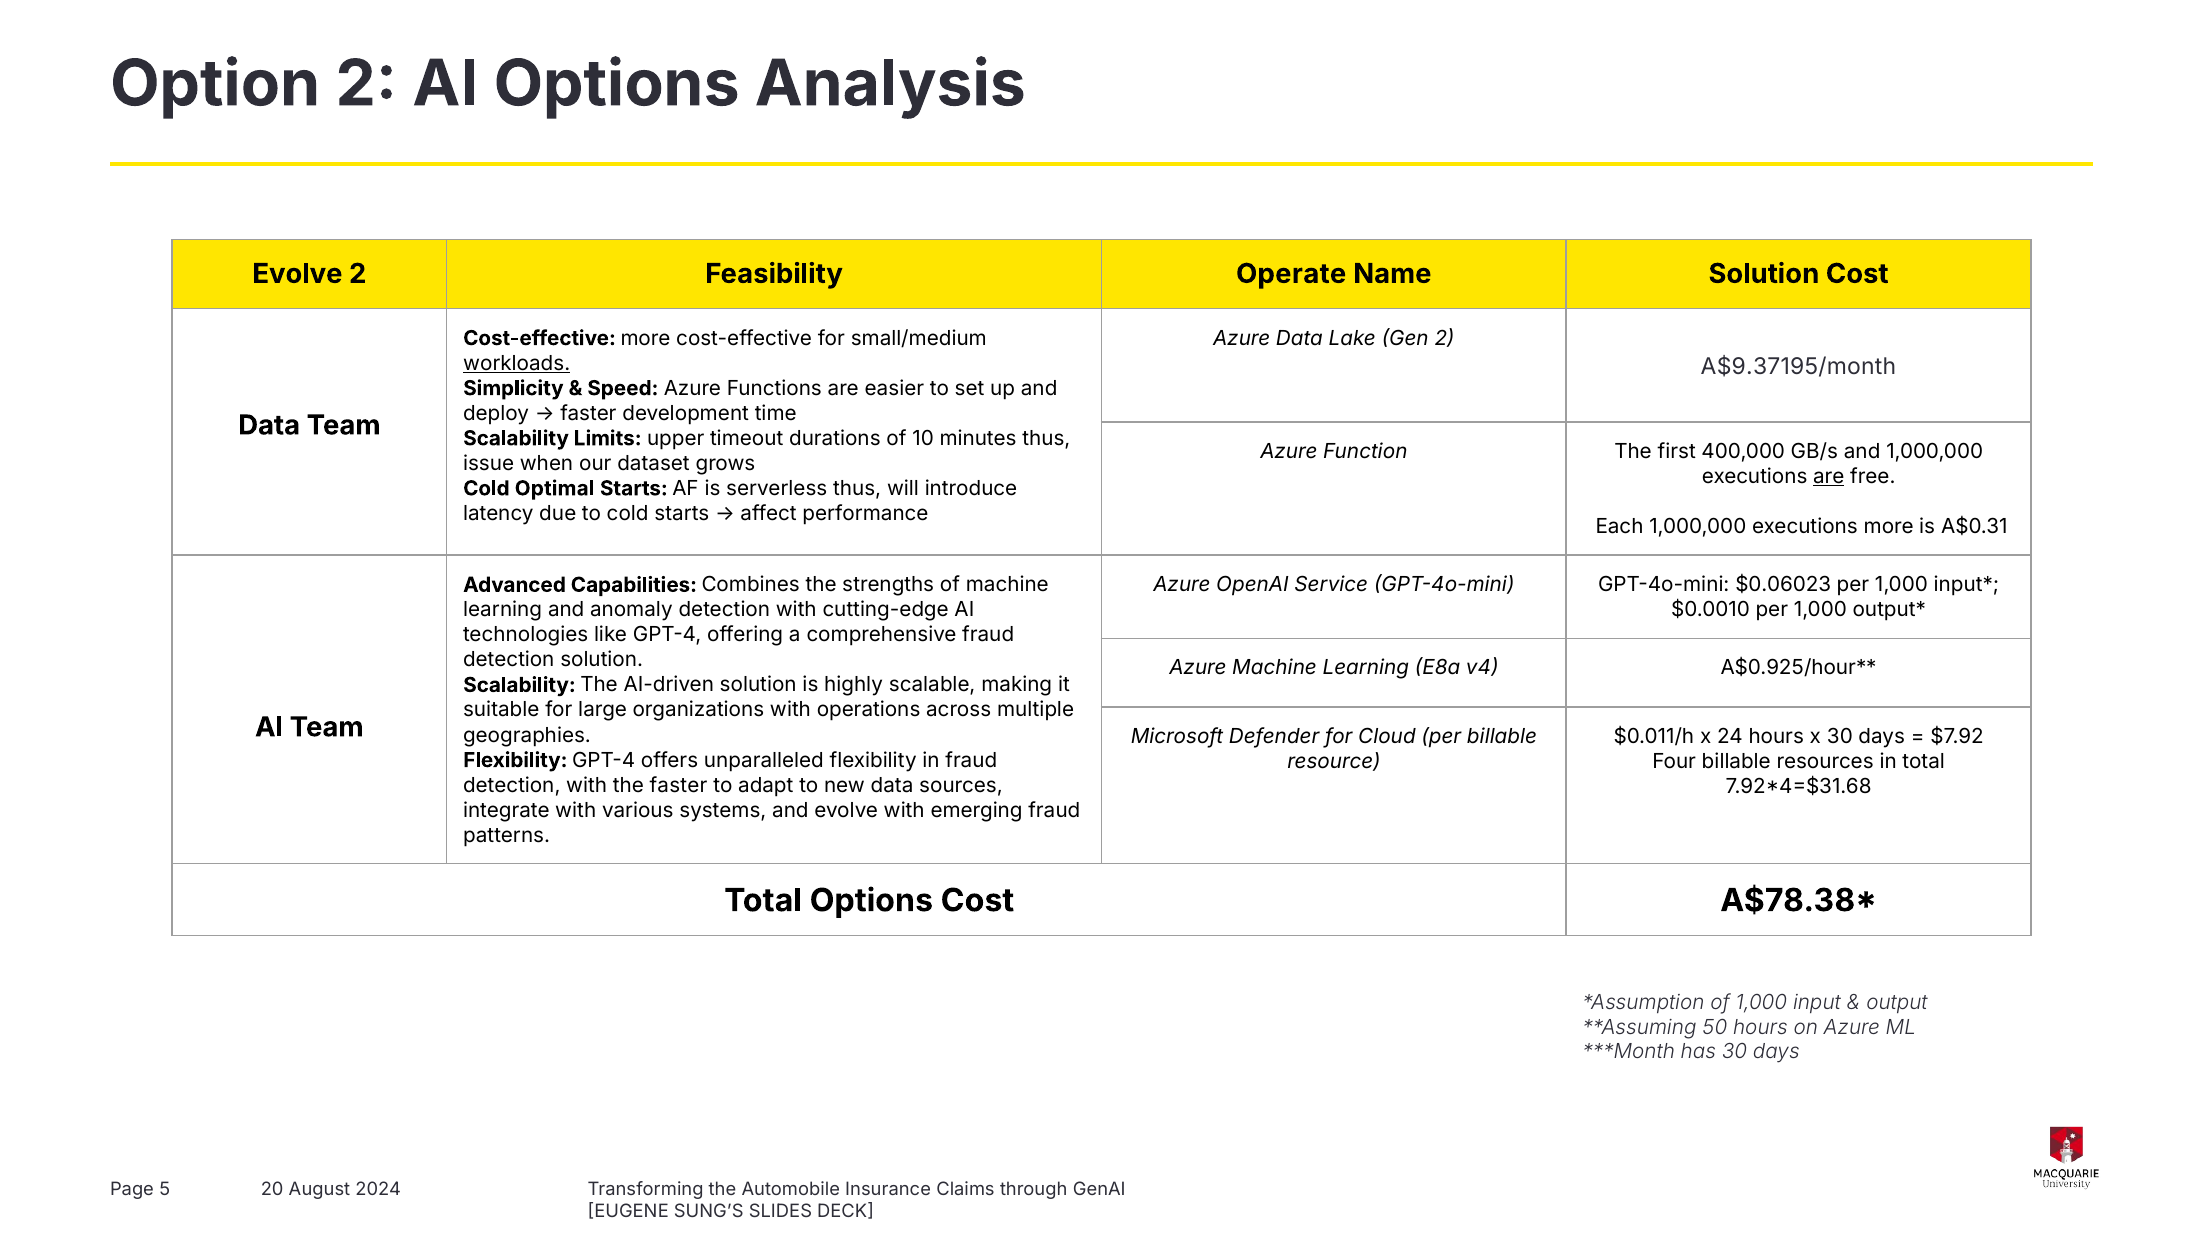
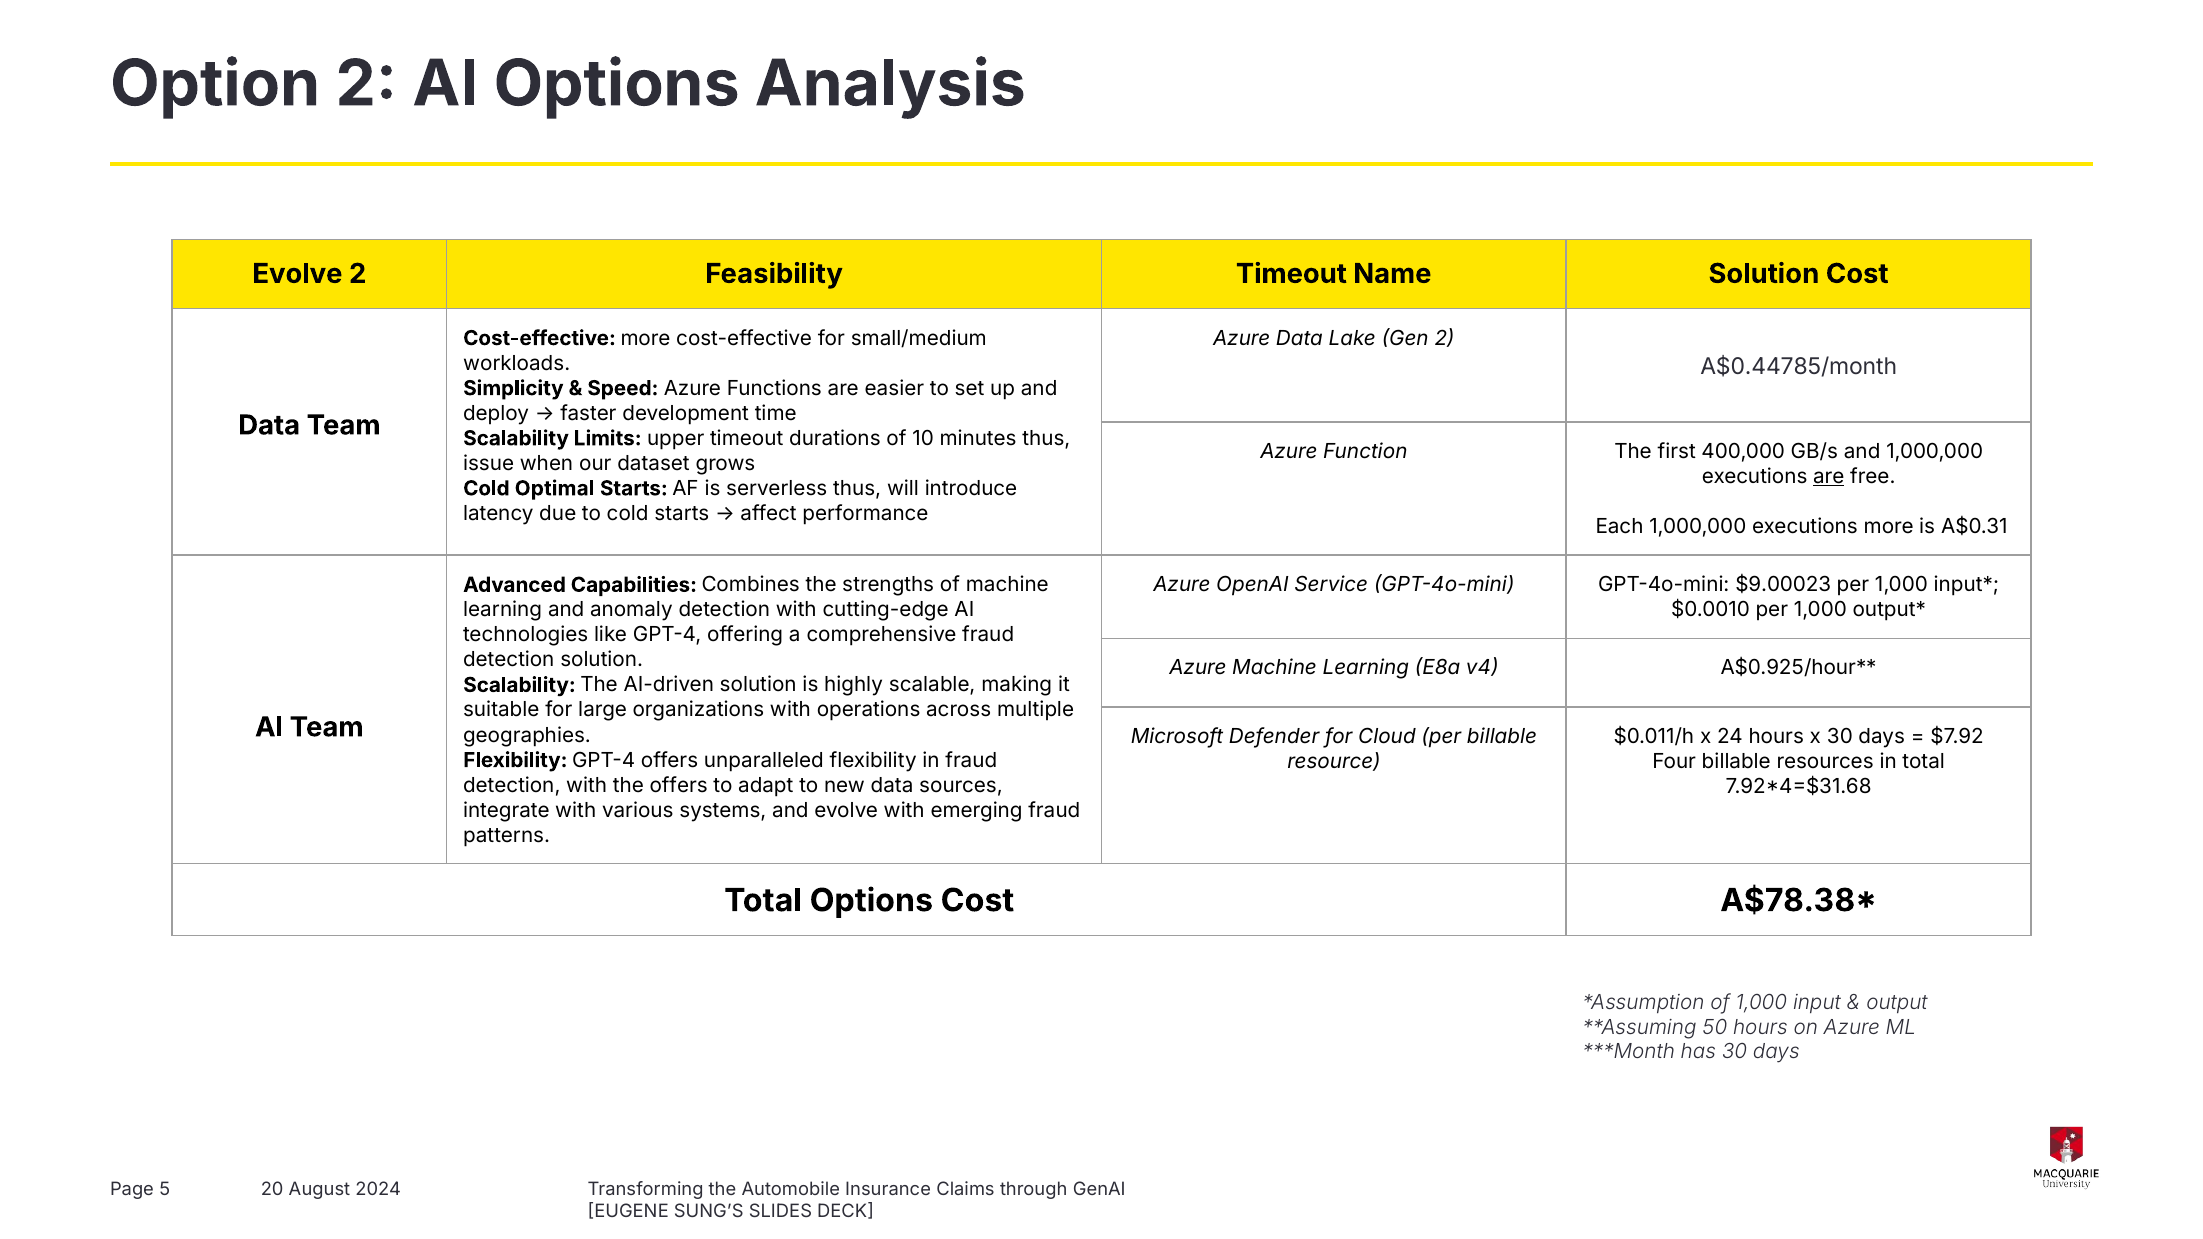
Feasibility Operate: Operate -> Timeout
workloads underline: present -> none
A$9.37195/month: A$9.37195/month -> A$0.44785/month
$0.06023: $0.06023 -> $9.00023
the faster: faster -> offers
